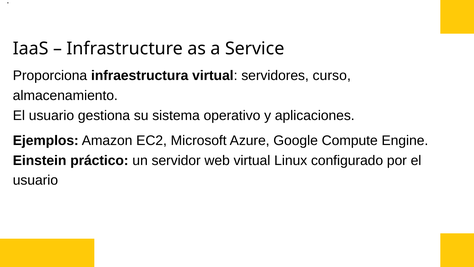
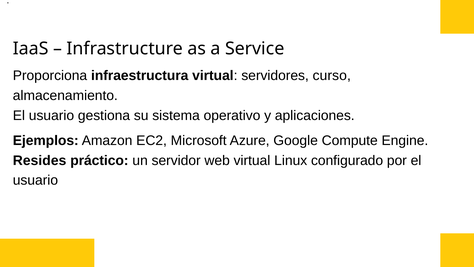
Einstein: Einstein -> Resides
